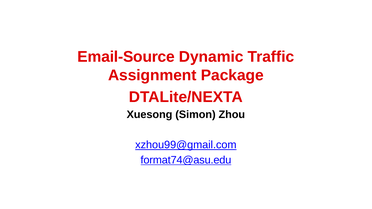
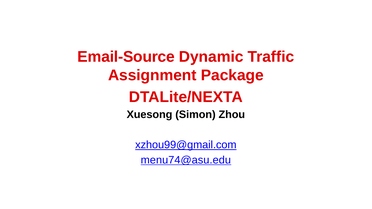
format74@asu.edu: format74@asu.edu -> menu74@asu.edu
